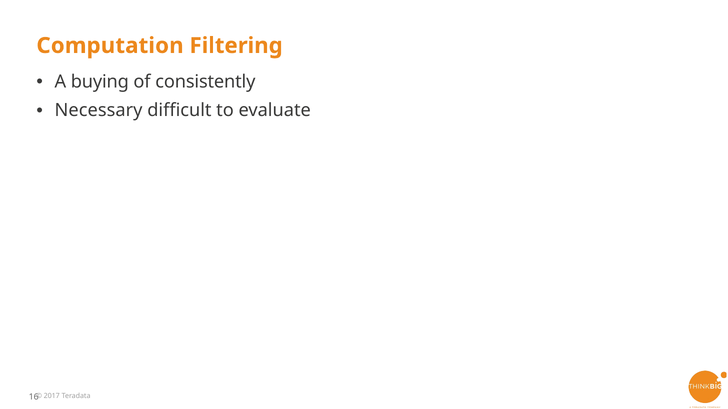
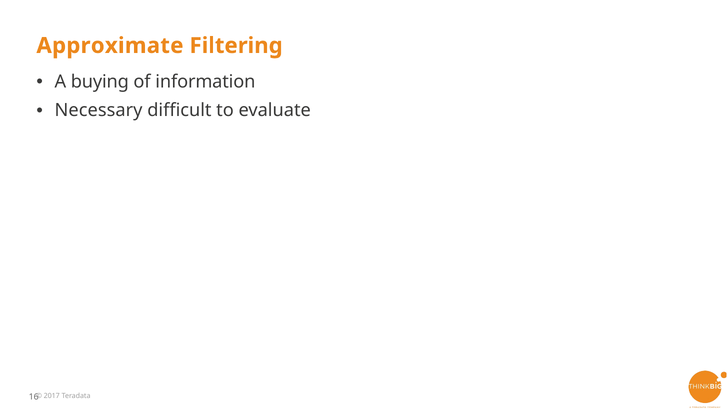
Computation: Computation -> Approximate
consistently: consistently -> information
